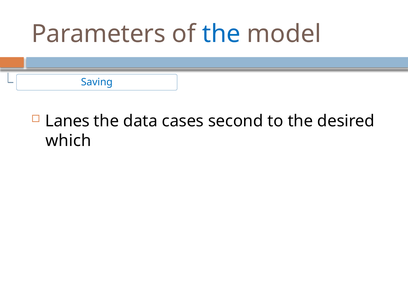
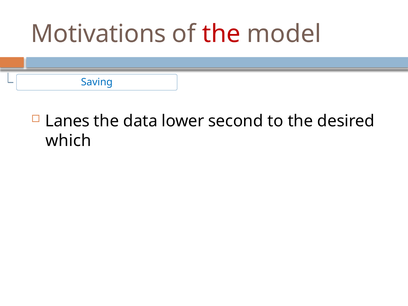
Parameters: Parameters -> Motivations
the at (221, 34) colour: blue -> red
cases: cases -> lower
